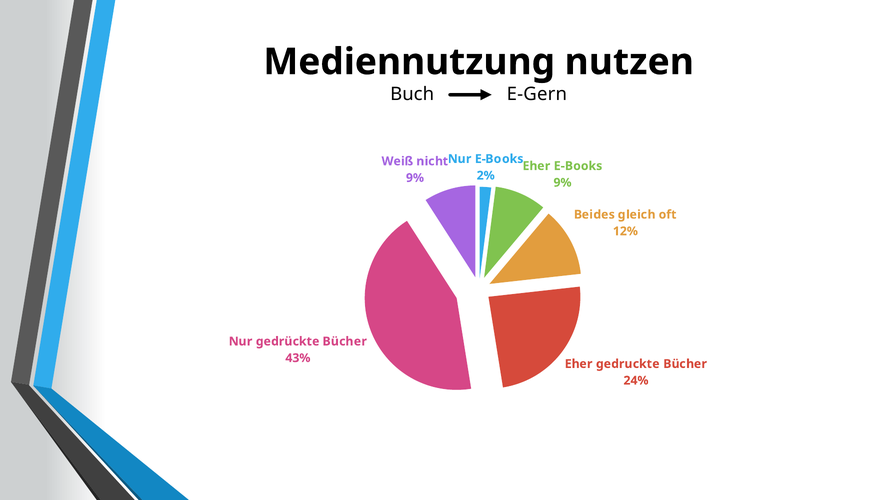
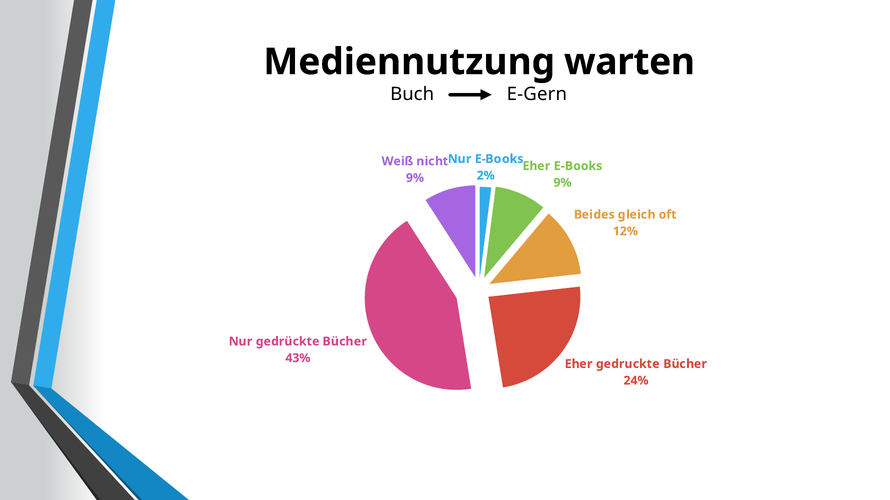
nutzen: nutzen -> warten
